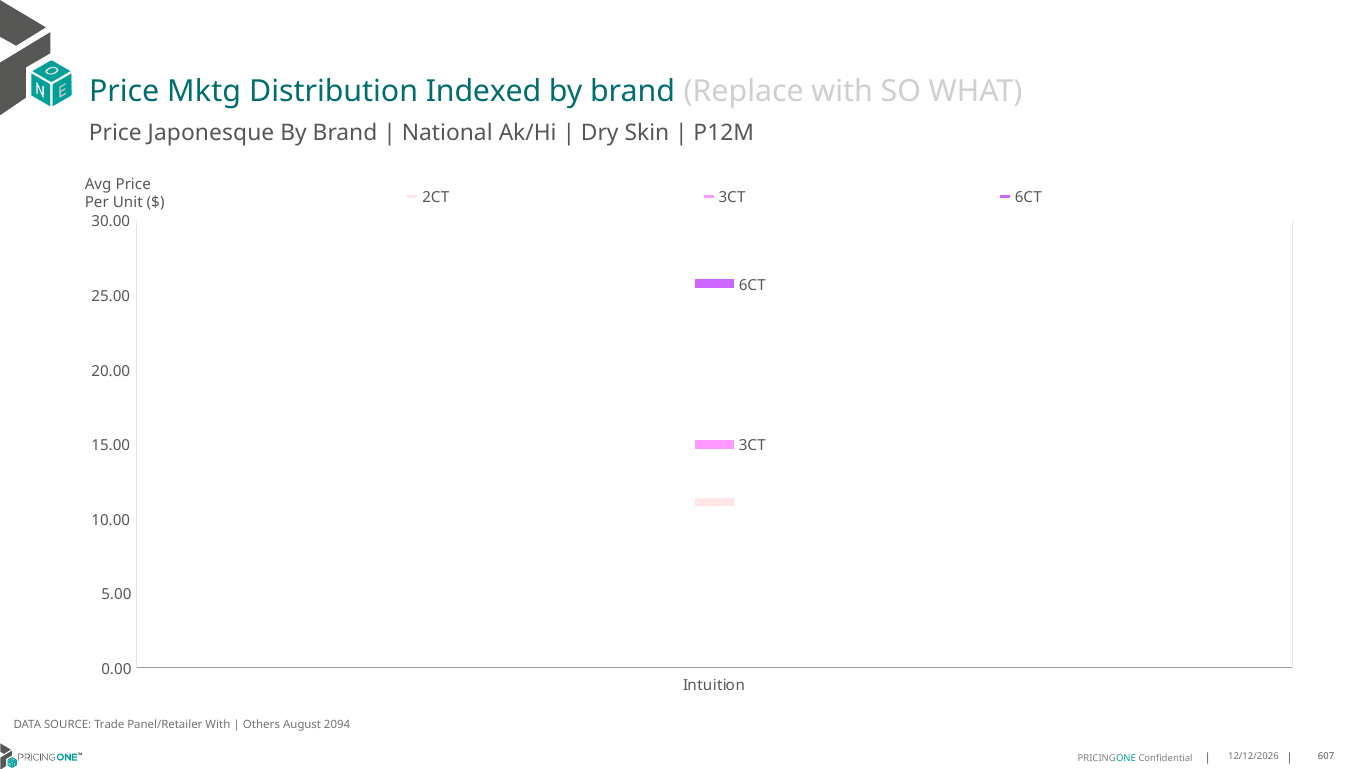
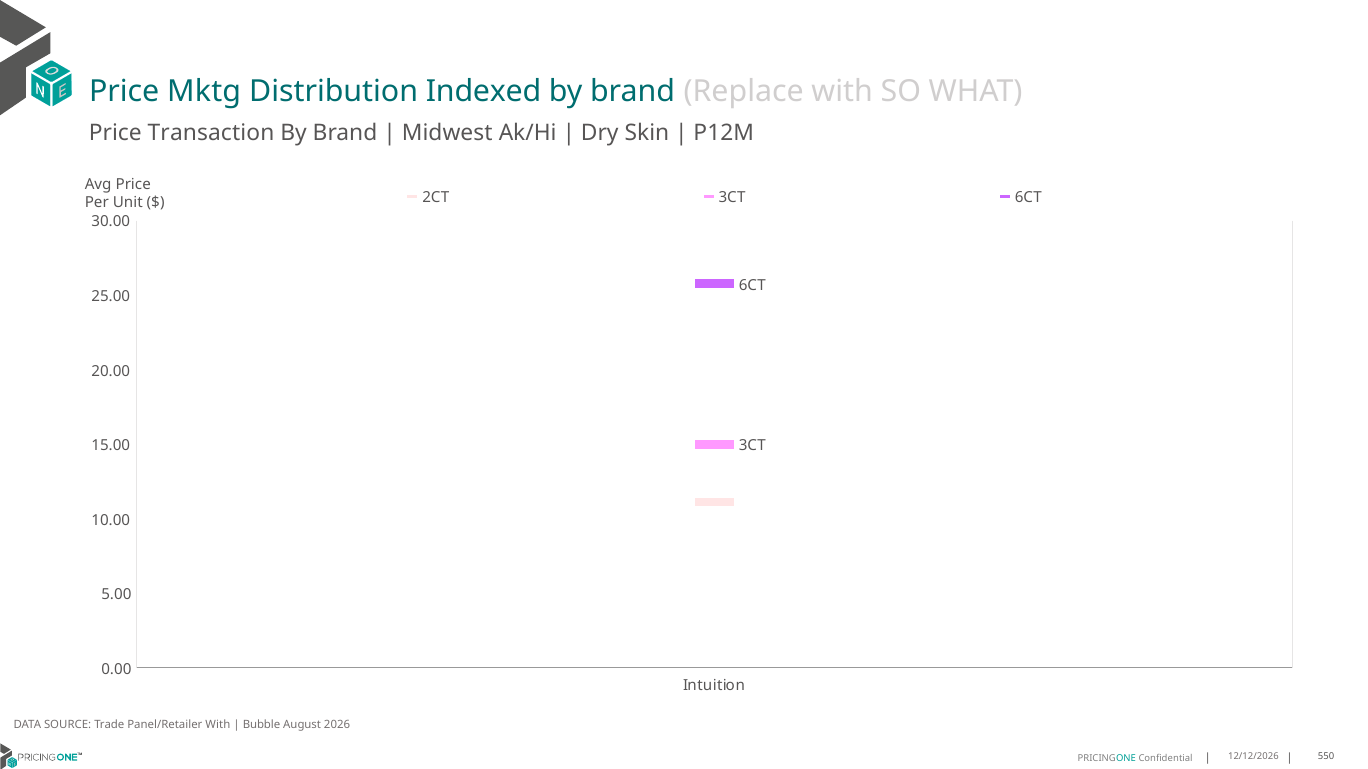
Japonesque: Japonesque -> Transaction
National: National -> Midwest
Others: Others -> Bubble
2094: 2094 -> 2026
607: 607 -> 550
